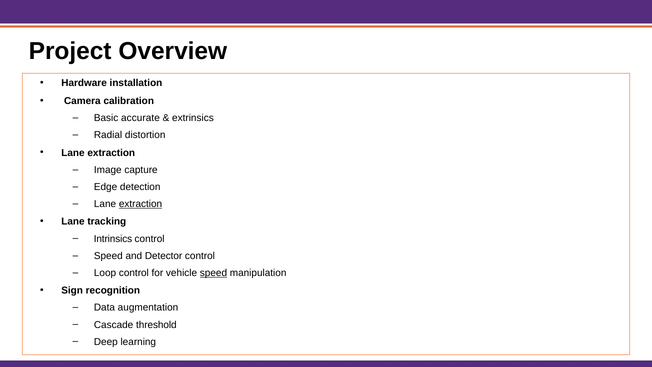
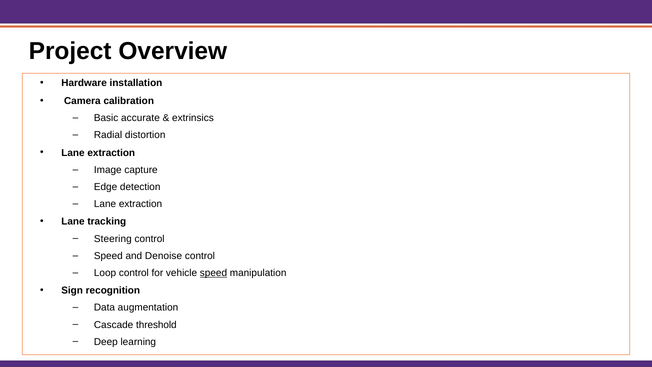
extraction underline: present -> none
Intrinsics: Intrinsics -> Steering
Detector: Detector -> Denoise
